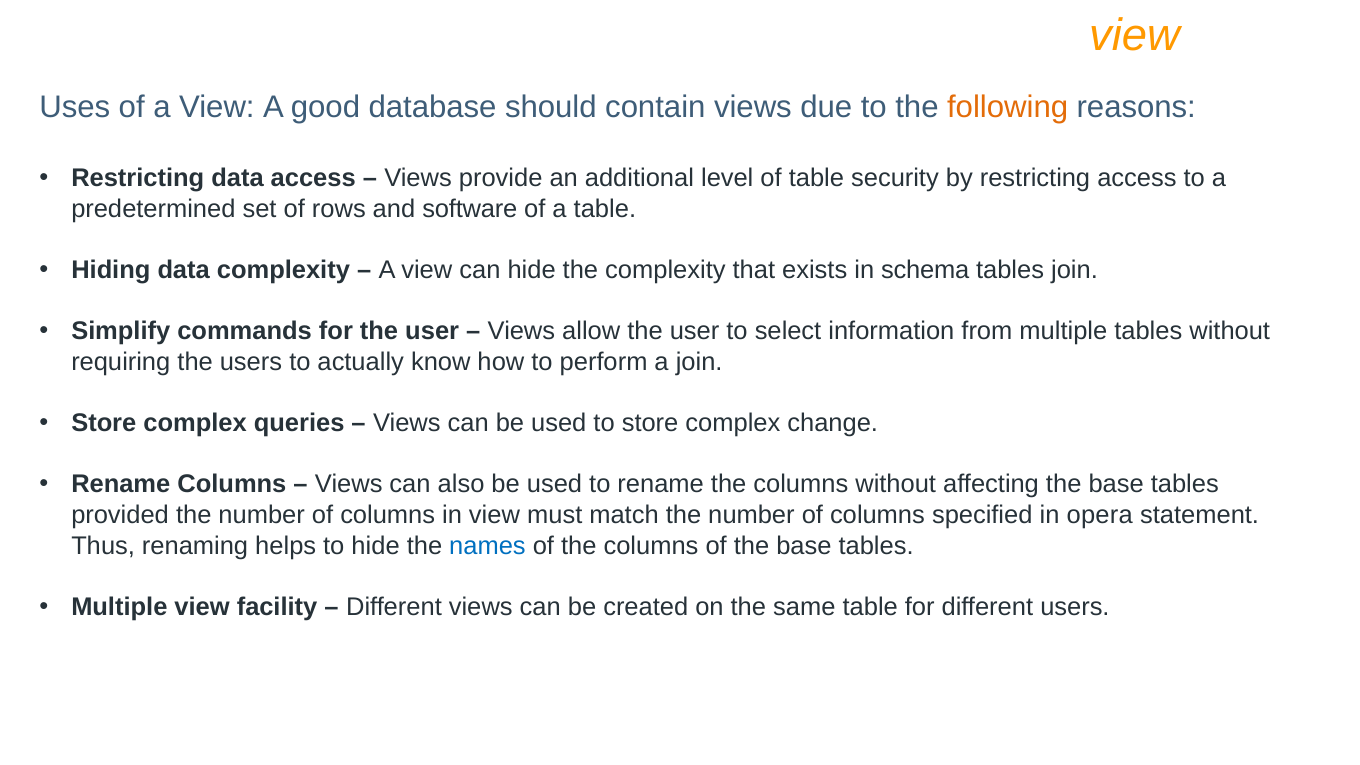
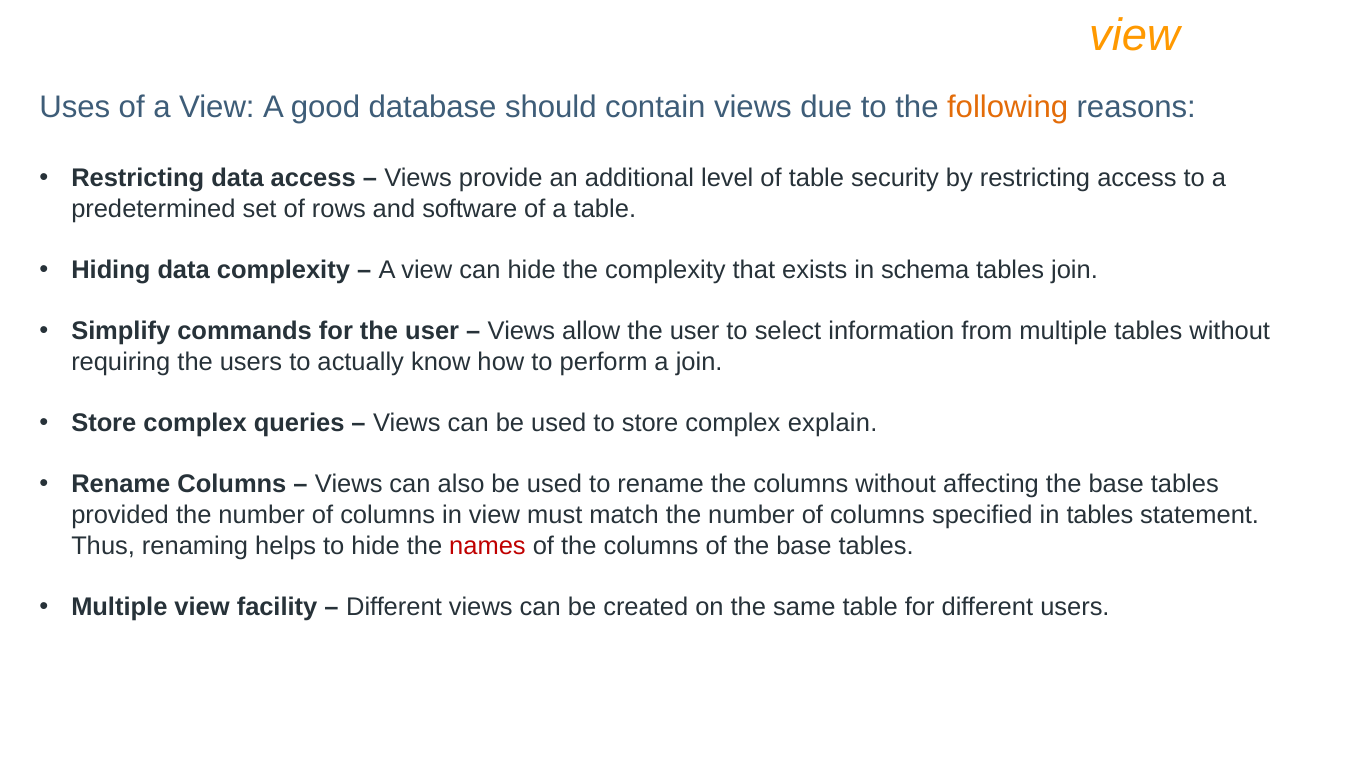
change: change -> explain
in opera: opera -> tables
names colour: blue -> red
